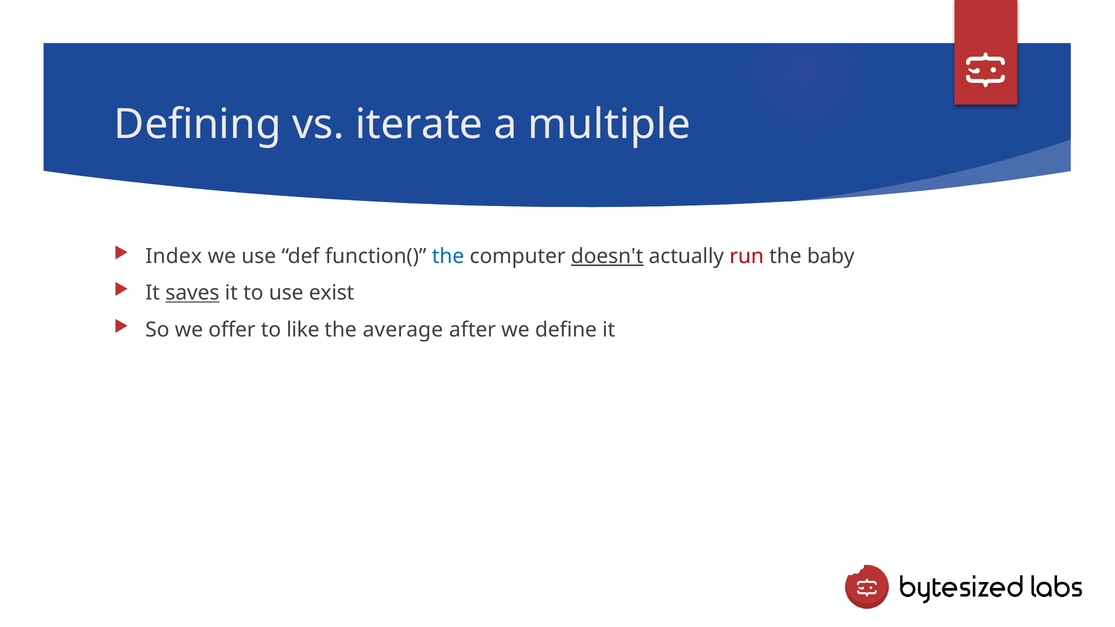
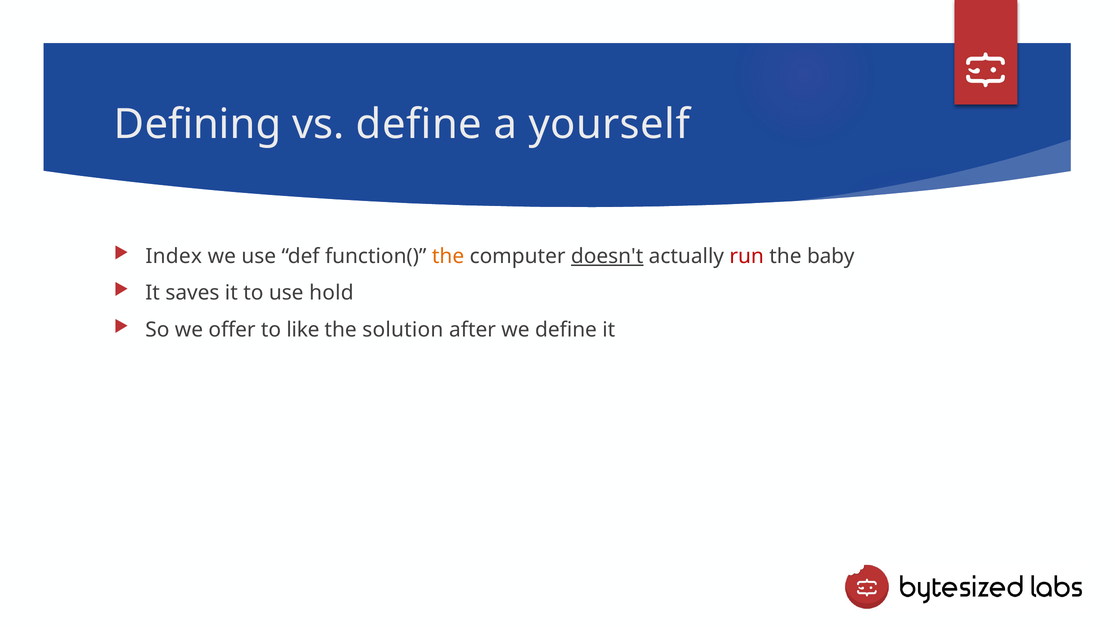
vs iterate: iterate -> define
multiple: multiple -> yourself
the at (448, 256) colour: blue -> orange
saves underline: present -> none
exist: exist -> hold
average: average -> solution
